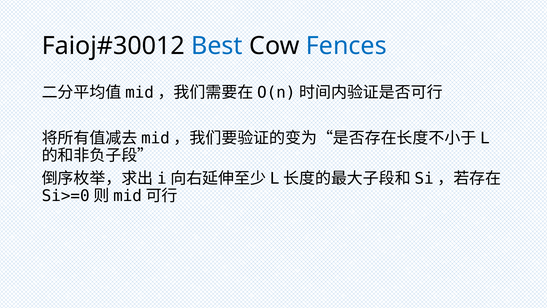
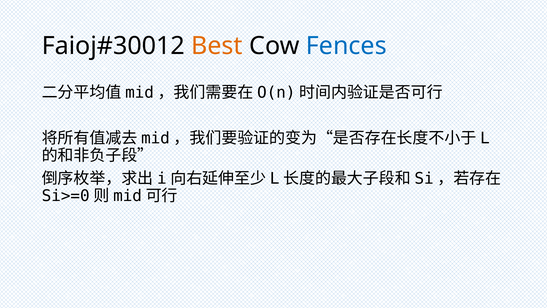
Best colour: blue -> orange
